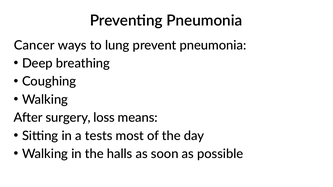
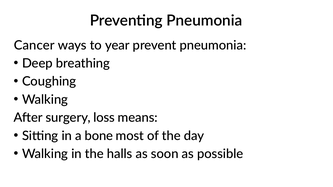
lung: lung -> year
tests: tests -> bone
